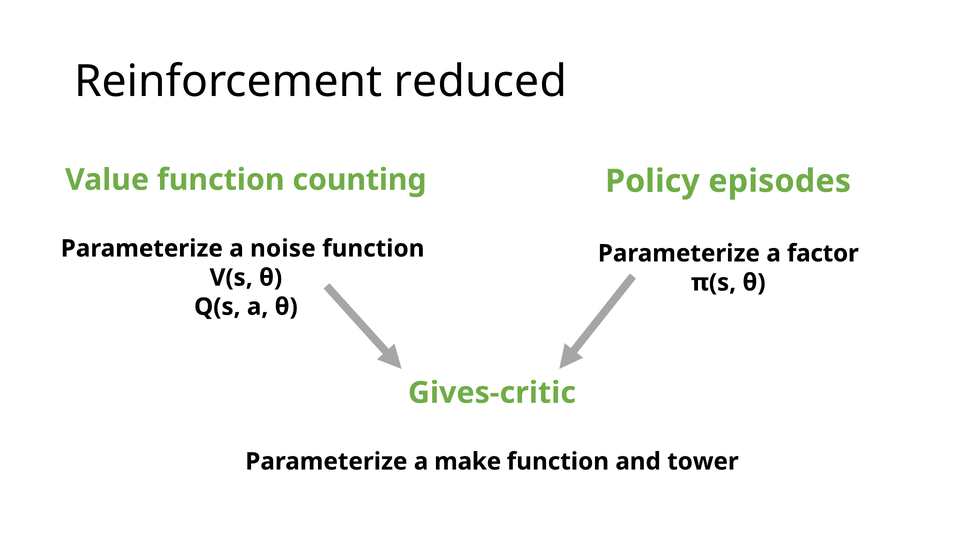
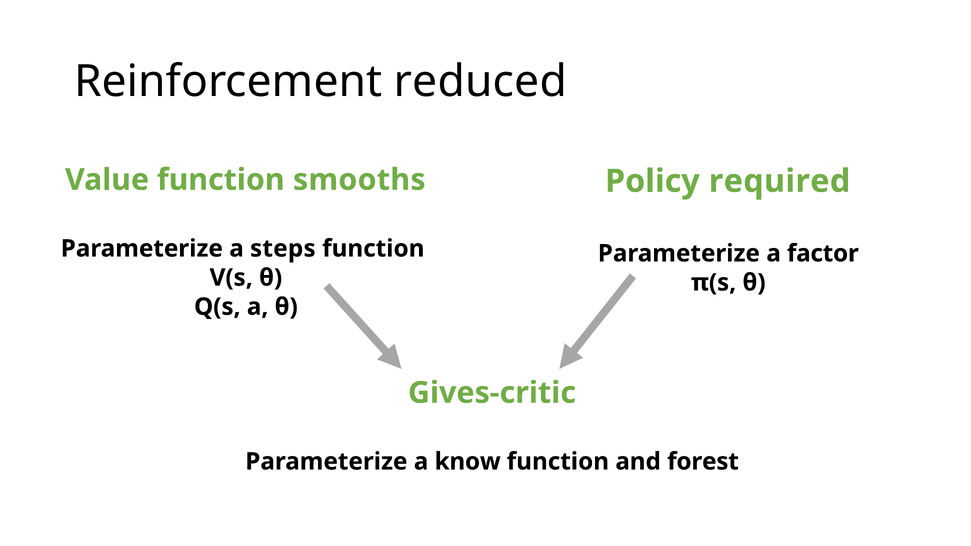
counting: counting -> smooths
episodes: episodes -> required
noise: noise -> steps
make: make -> know
tower: tower -> forest
